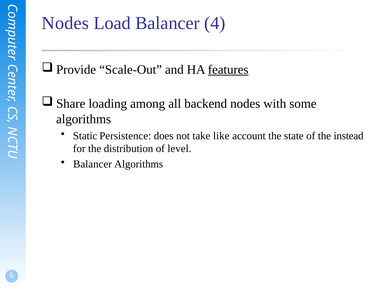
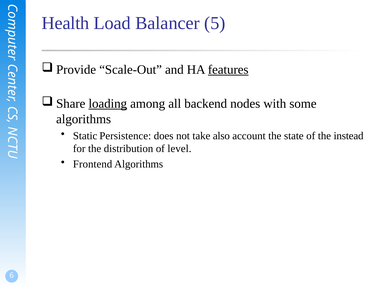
Nodes at (65, 23): Nodes -> Health
4: 4 -> 5
loading underline: none -> present
like: like -> also
Balancer at (93, 164): Balancer -> Frontend
